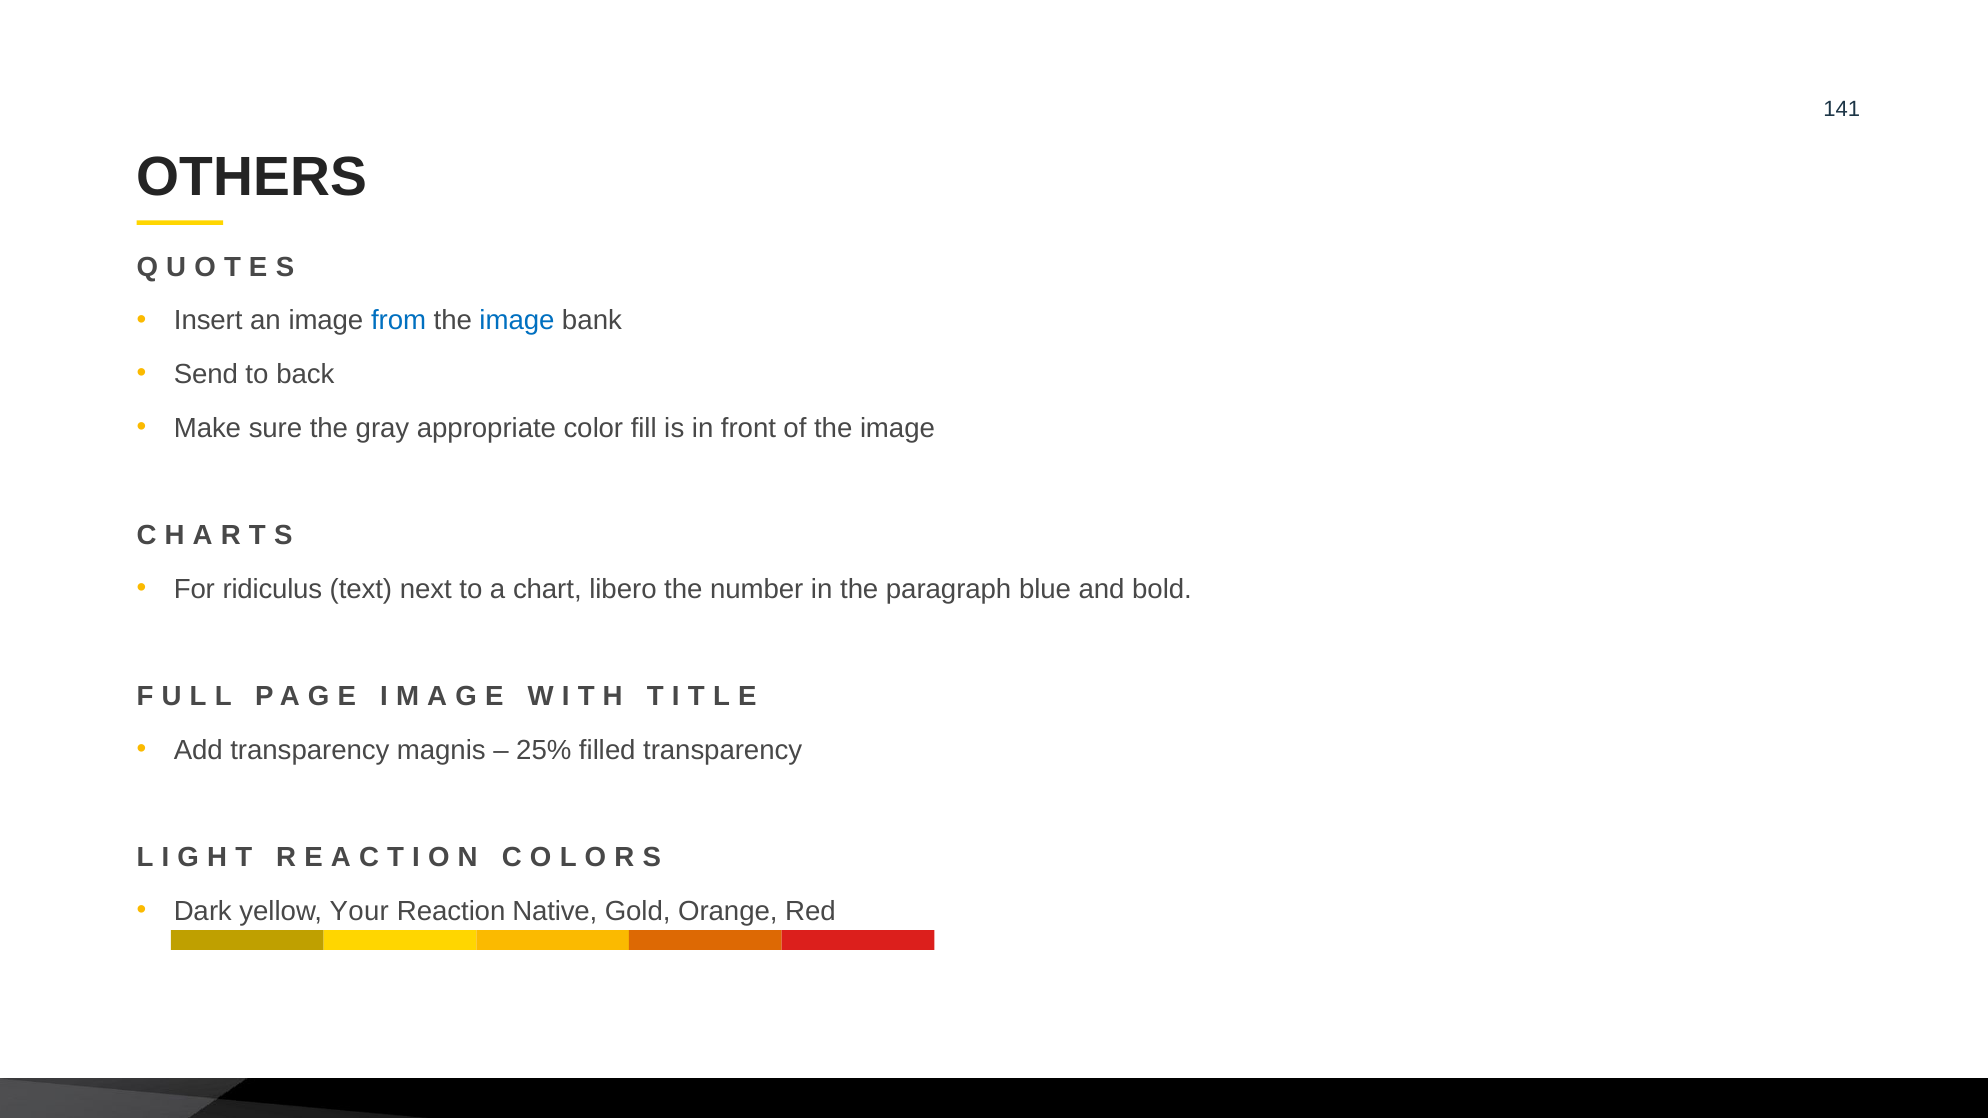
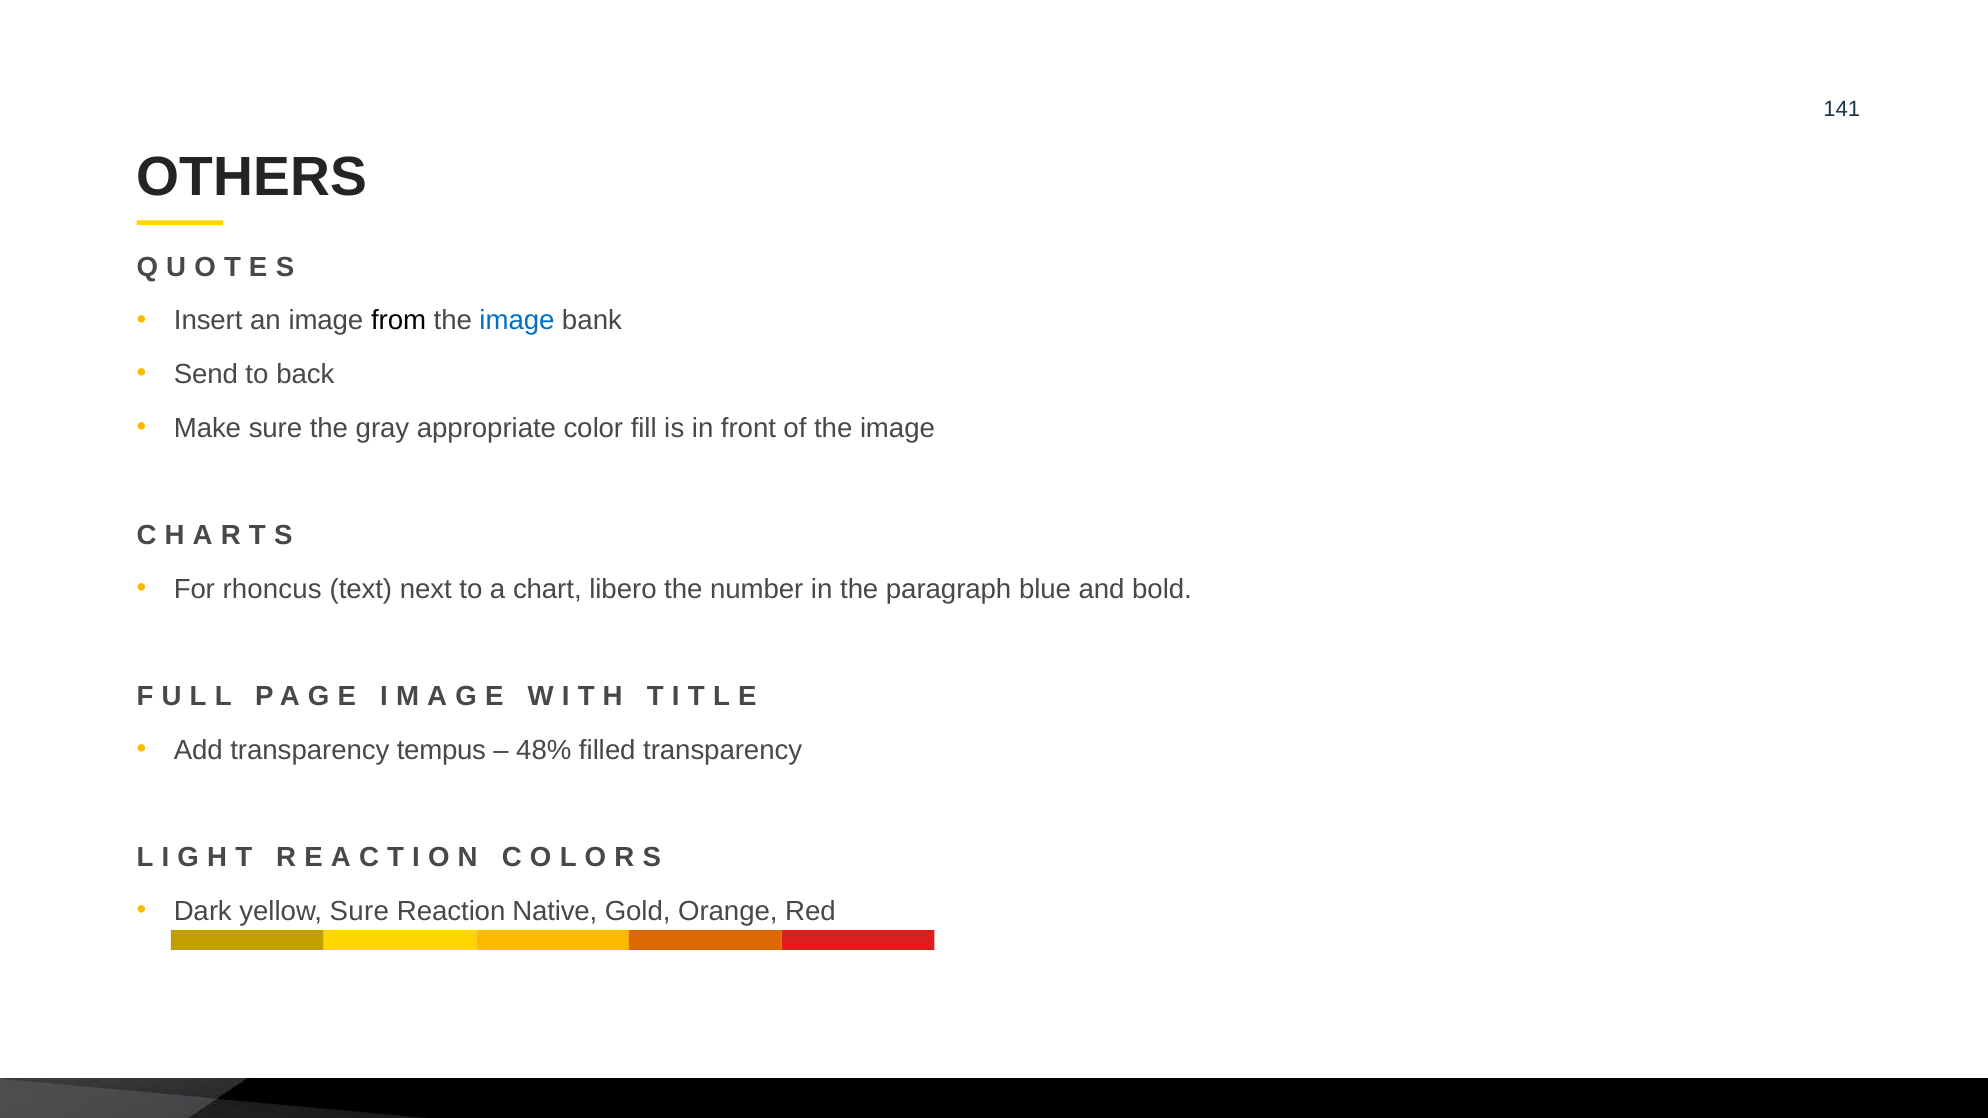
from colour: blue -> black
ridiculus: ridiculus -> rhoncus
magnis: magnis -> tempus
25%: 25% -> 48%
yellow Your: Your -> Sure
